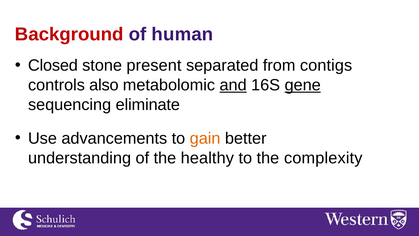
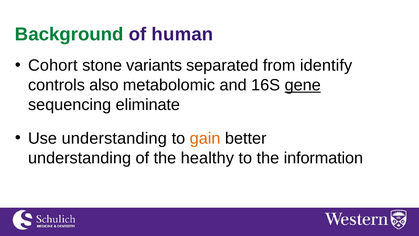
Background colour: red -> green
Closed: Closed -> Cohort
present: present -> variants
contigs: contigs -> identify
and underline: present -> none
Use advancements: advancements -> understanding
complexity: complexity -> information
